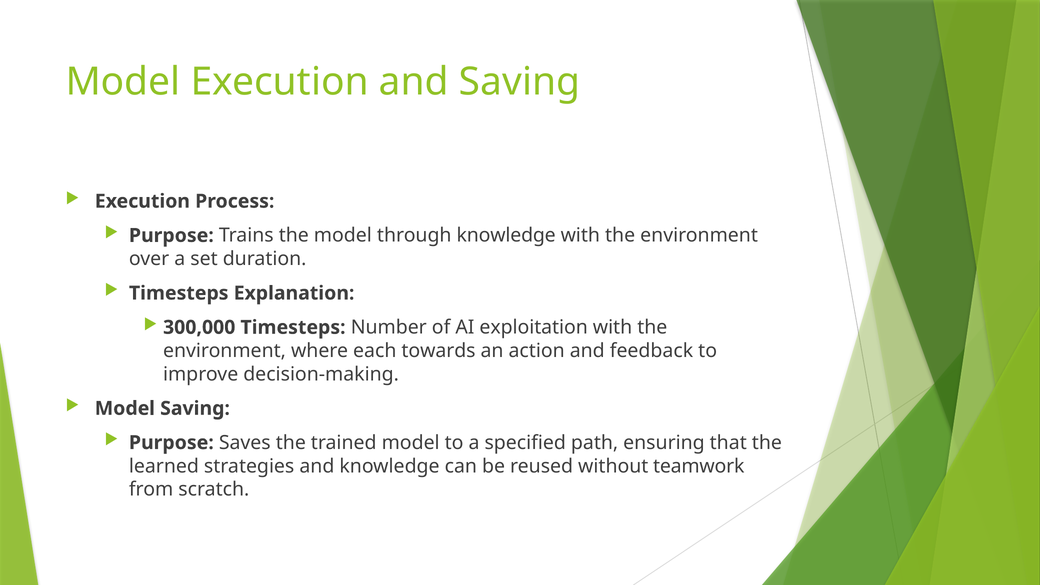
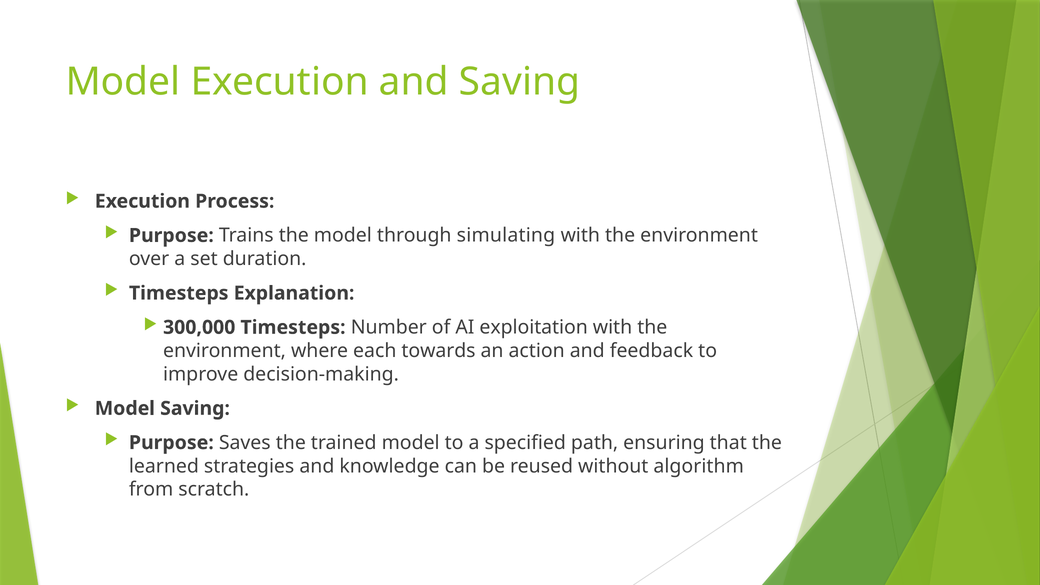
through knowledge: knowledge -> simulating
teamwork: teamwork -> algorithm
